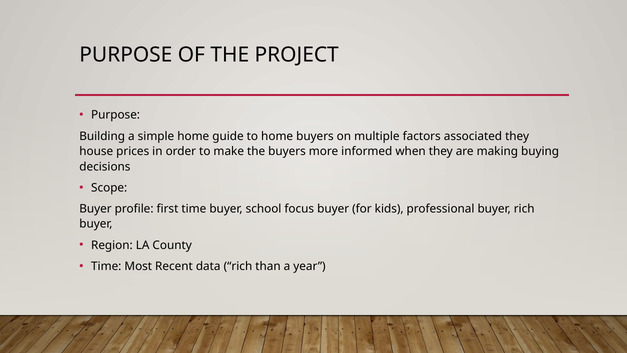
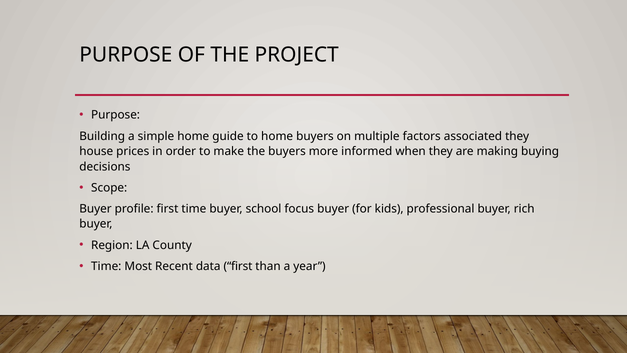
data rich: rich -> first
